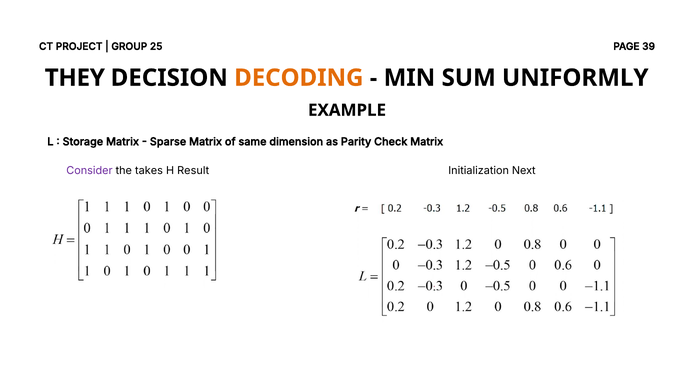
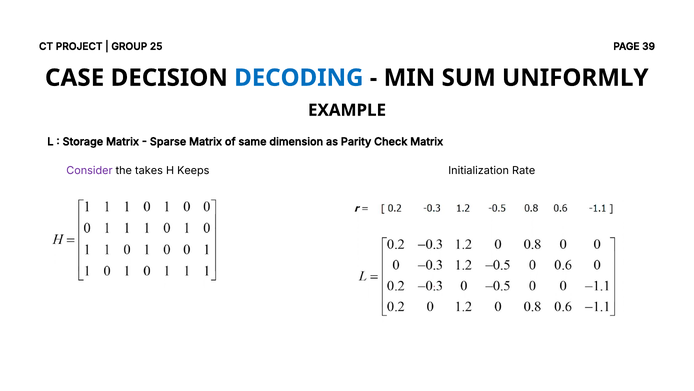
THEY: THEY -> CASE
DECODING colour: orange -> blue
Result: Result -> Keeps
Next: Next -> Rate
